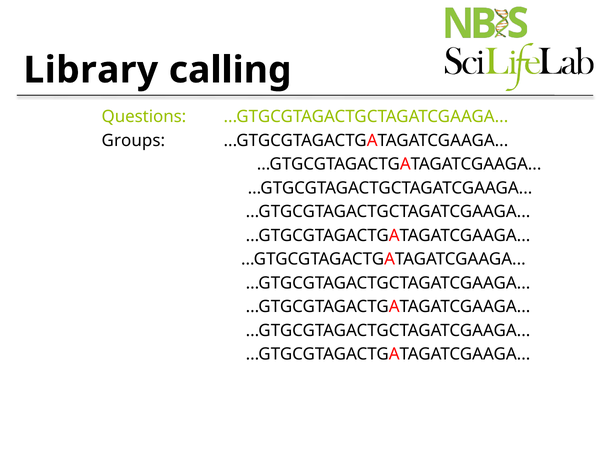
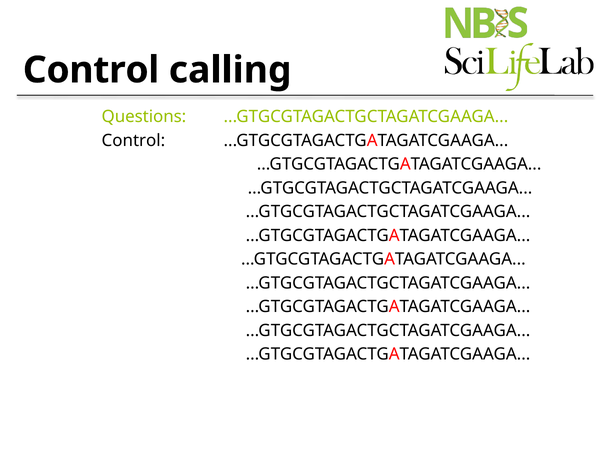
Library at (91, 70): Library -> Control
Groups at (133, 140): Groups -> Control
